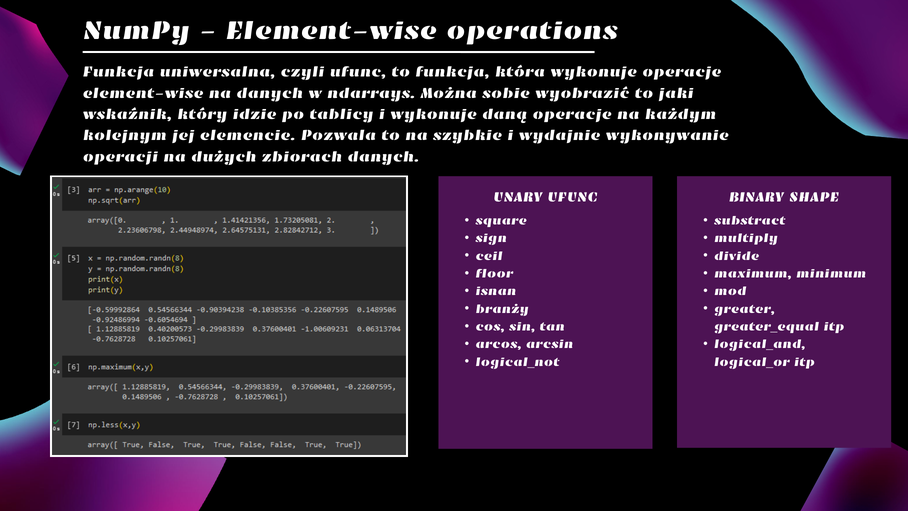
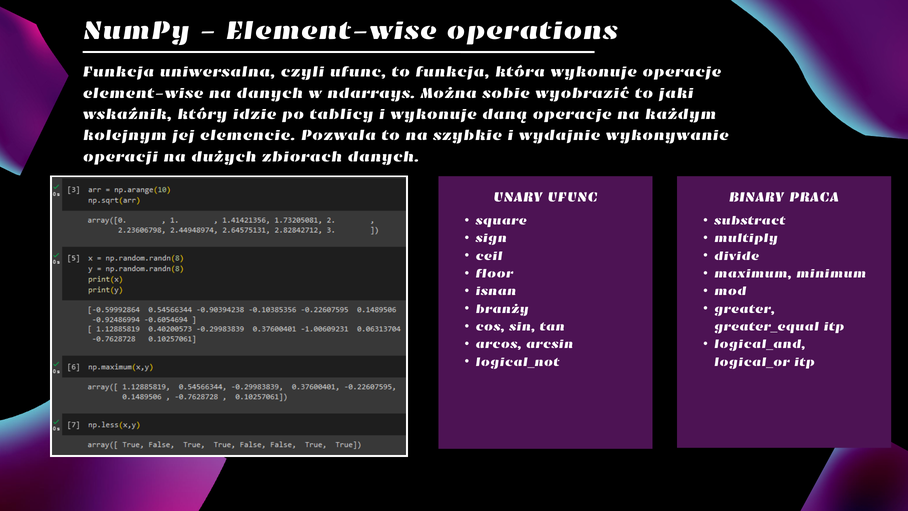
SHAPE: SHAPE -> PRACA
